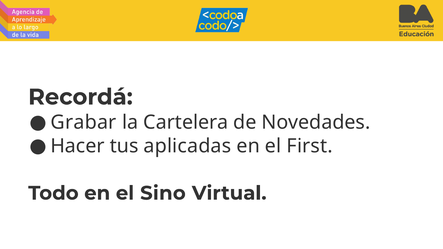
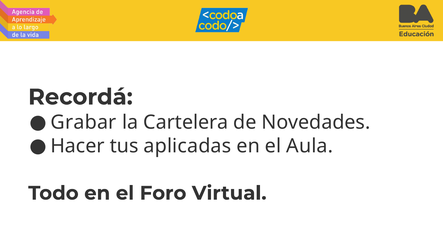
First: First -> Aula
Sino: Sino -> Foro
